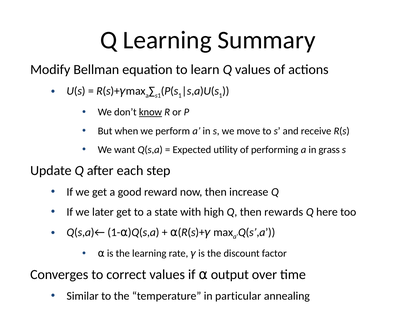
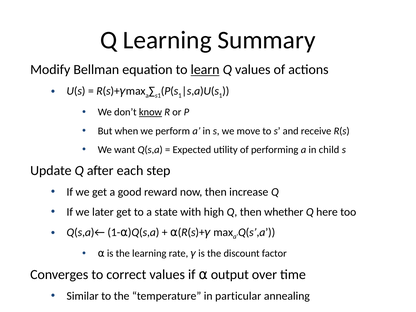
learn underline: none -> present
grass: grass -> child
rewards: rewards -> whether
